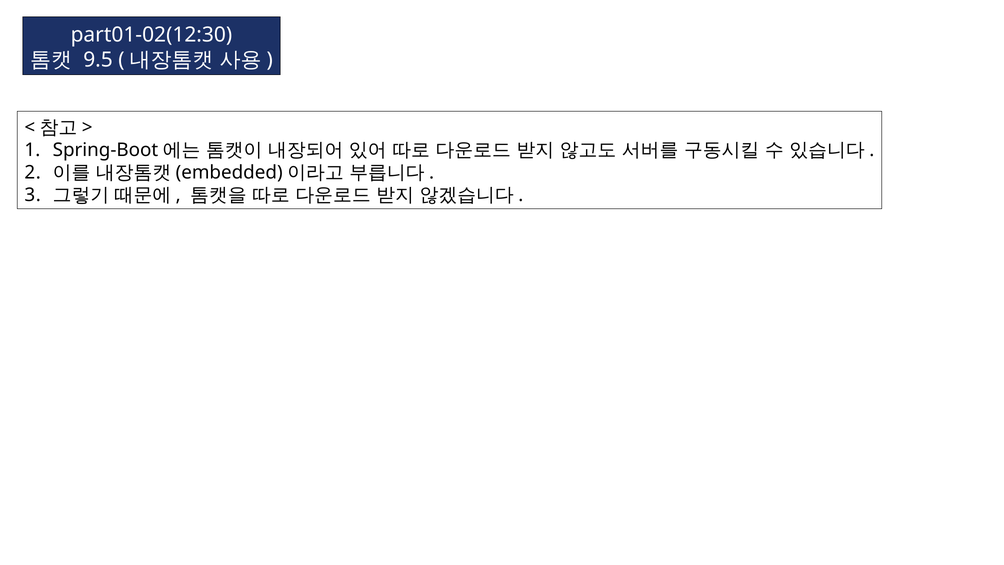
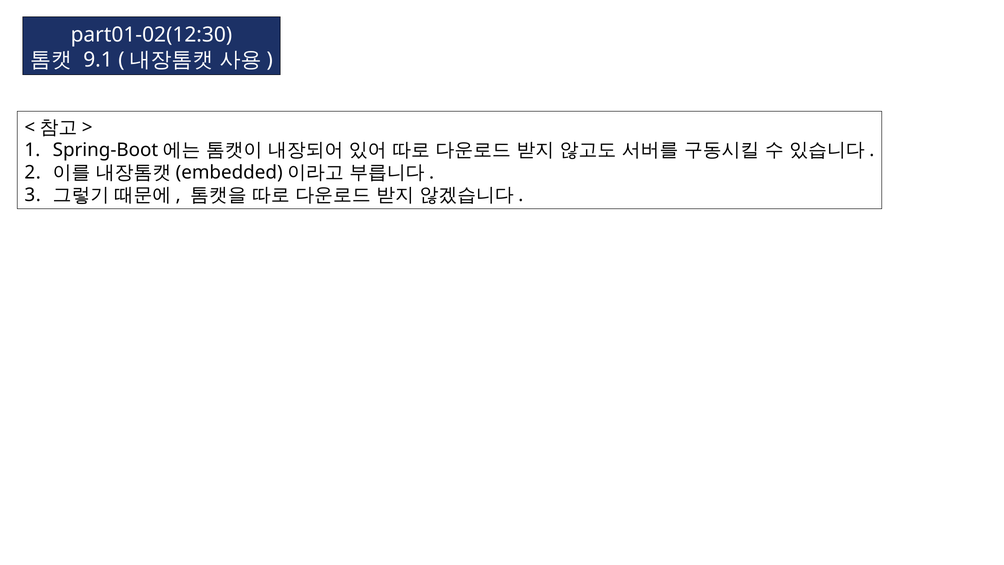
9.5: 9.5 -> 9.1
